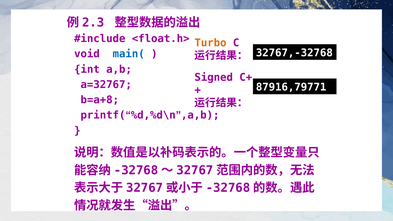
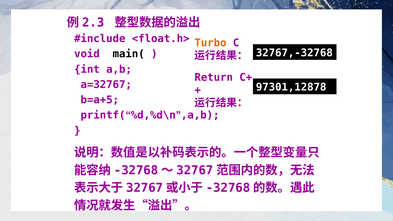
main( colour: blue -> black
Signed: Signed -> Return
87916,79771: 87916,79771 -> 97301,12878
b=a+8: b=a+8 -> b=a+5
